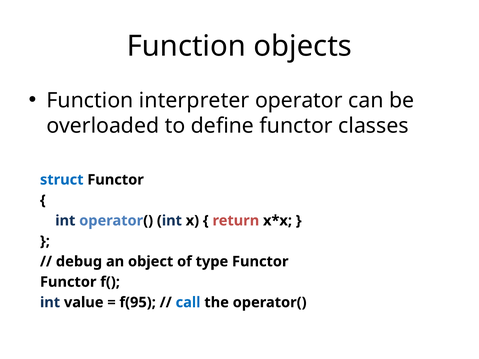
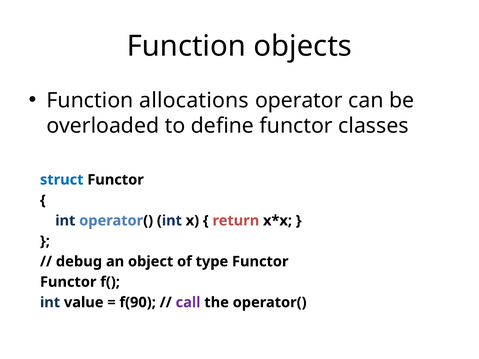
interpreter: interpreter -> allocations
f(95: f(95 -> f(90
call colour: blue -> purple
